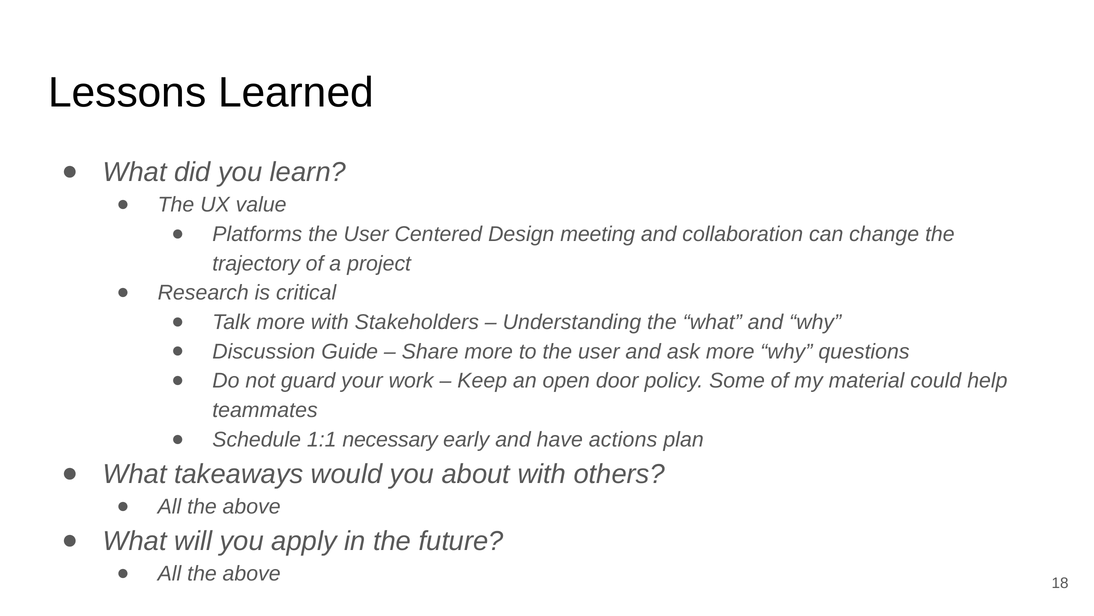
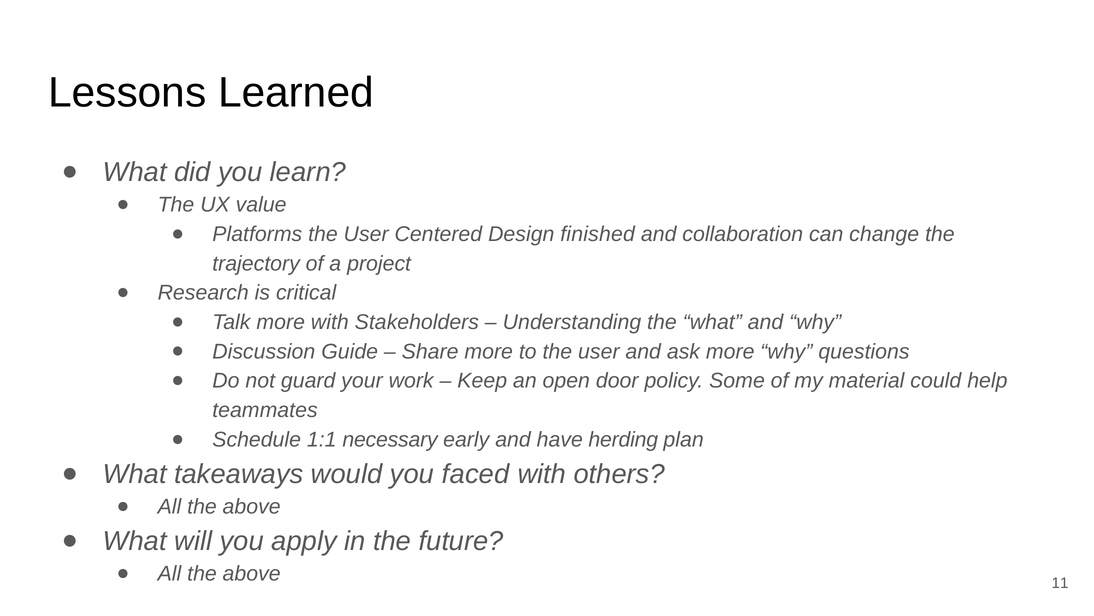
meeting: meeting -> finished
actions: actions -> herding
about: about -> faced
18: 18 -> 11
